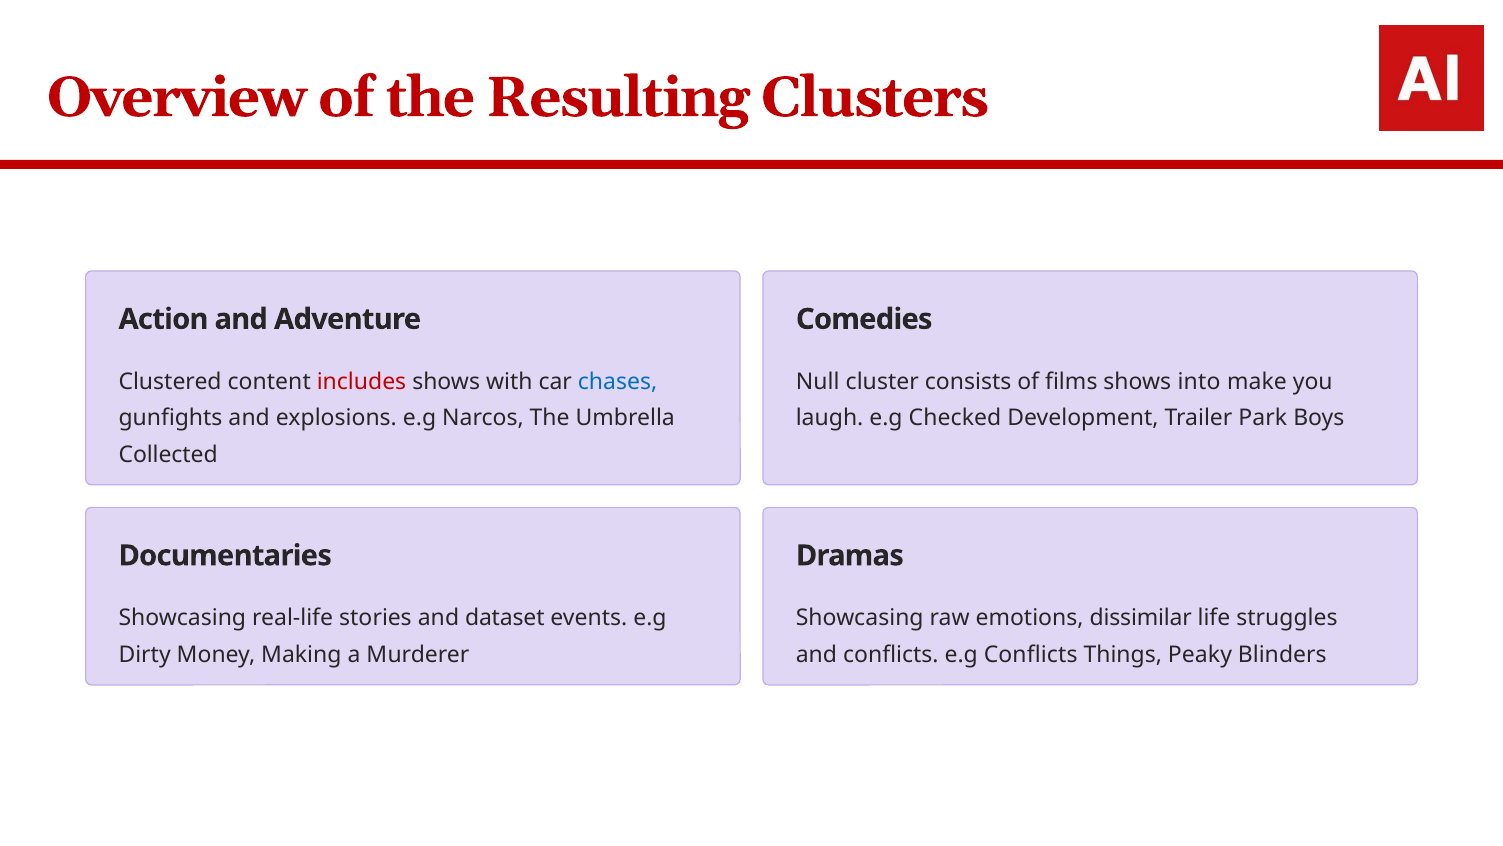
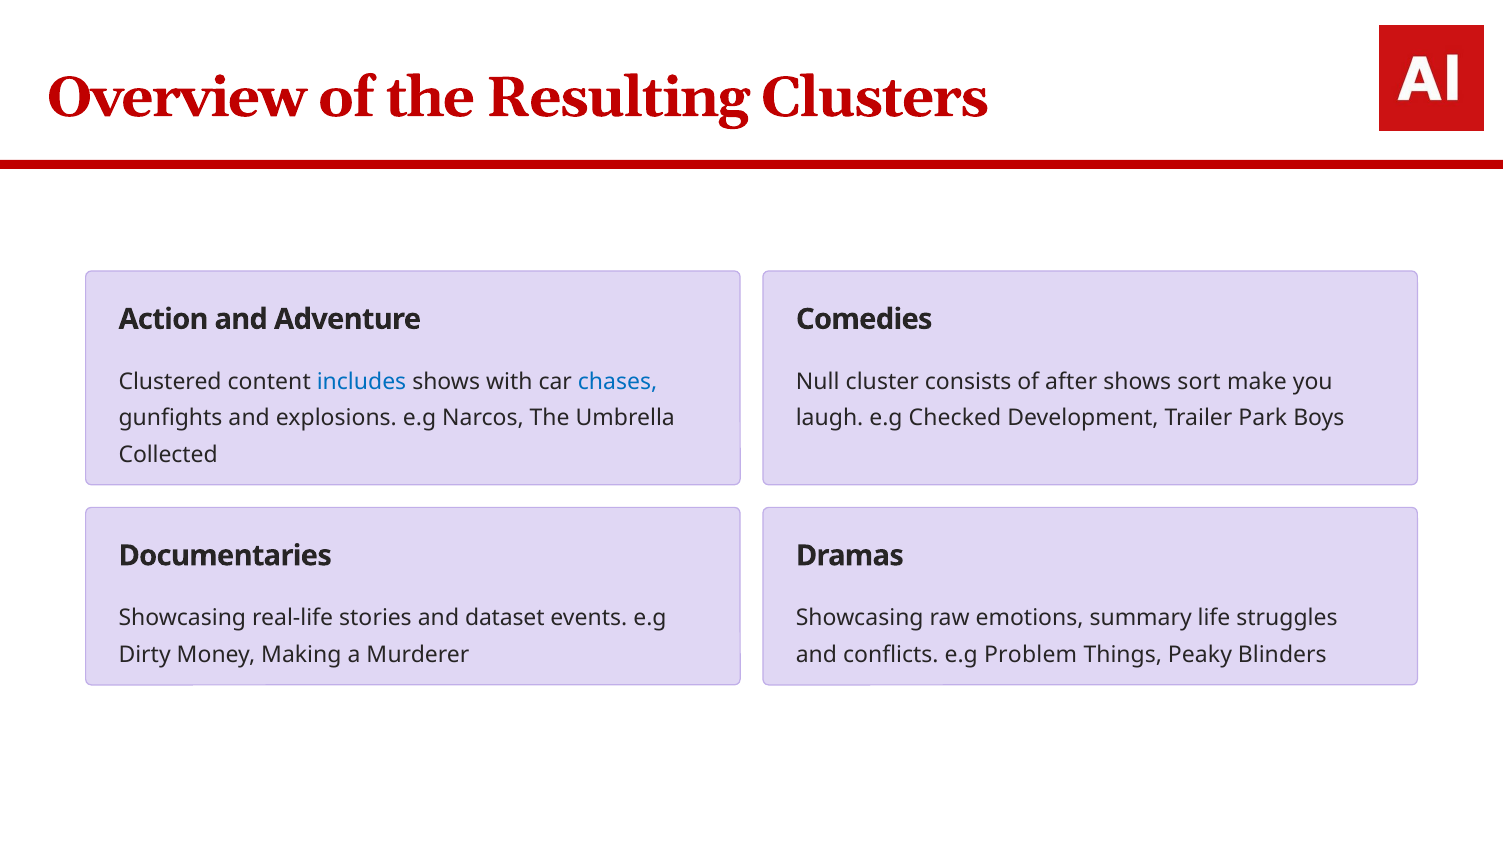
includes colour: red -> blue
films: films -> after
into: into -> sort
dissimilar: dissimilar -> summary
e.g Conflicts: Conflicts -> Problem
